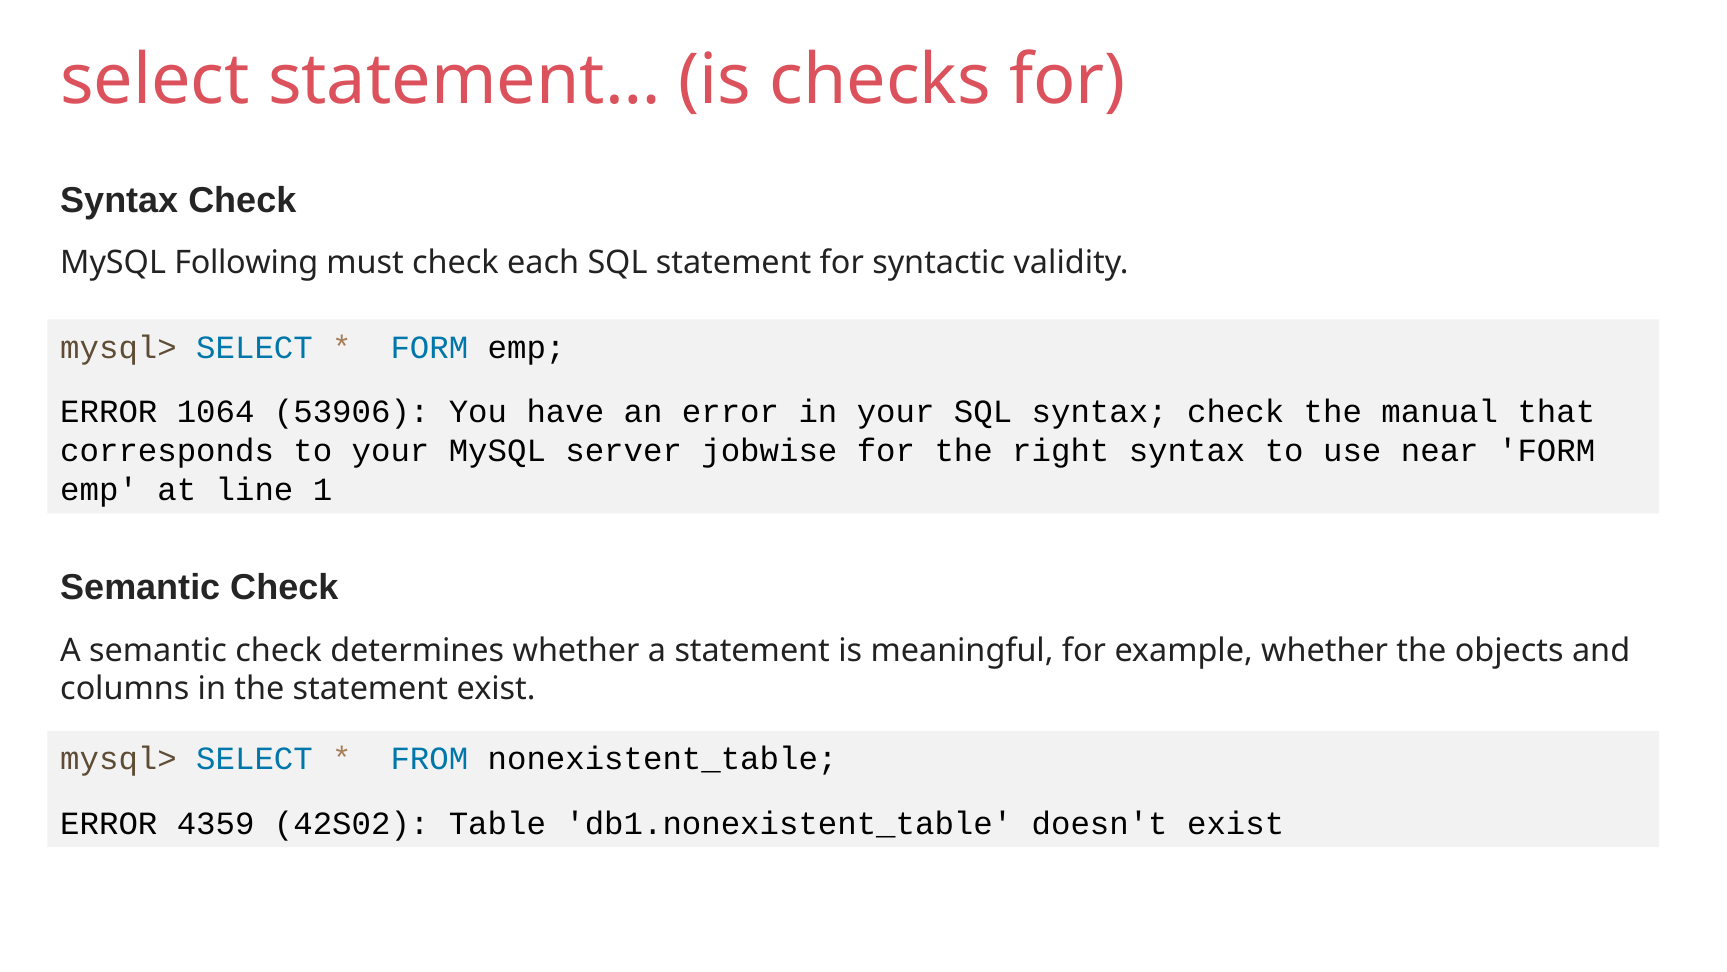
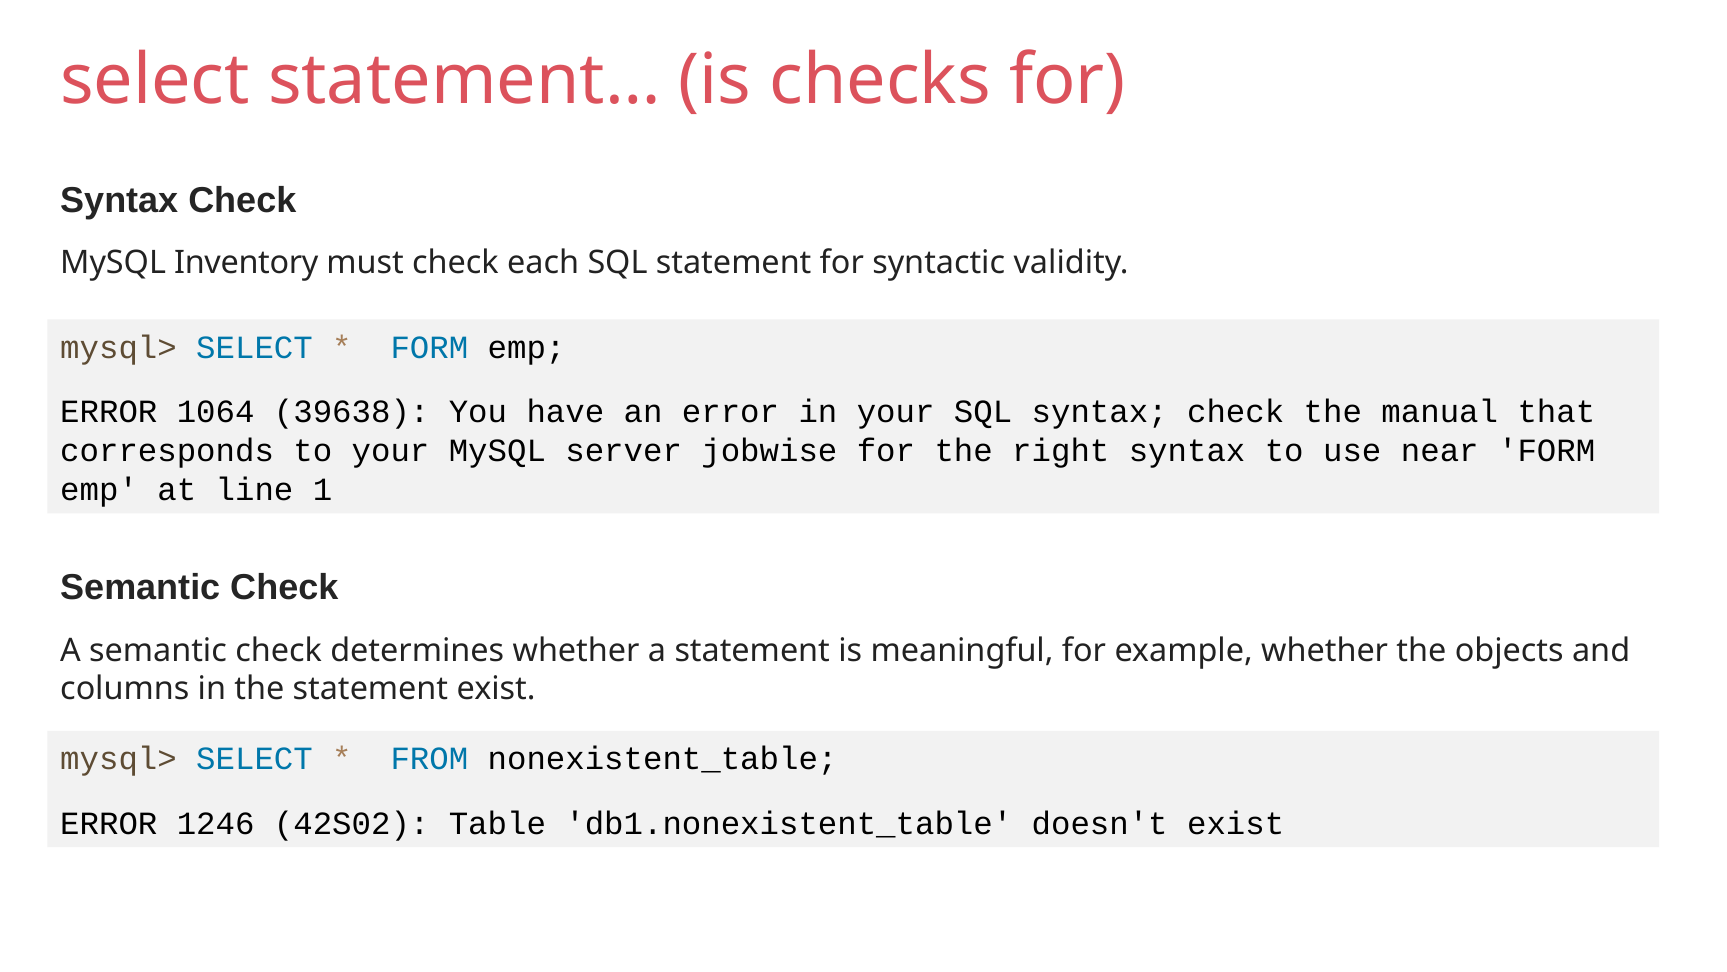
Following: Following -> Inventory
53906: 53906 -> 39638
4359: 4359 -> 1246
